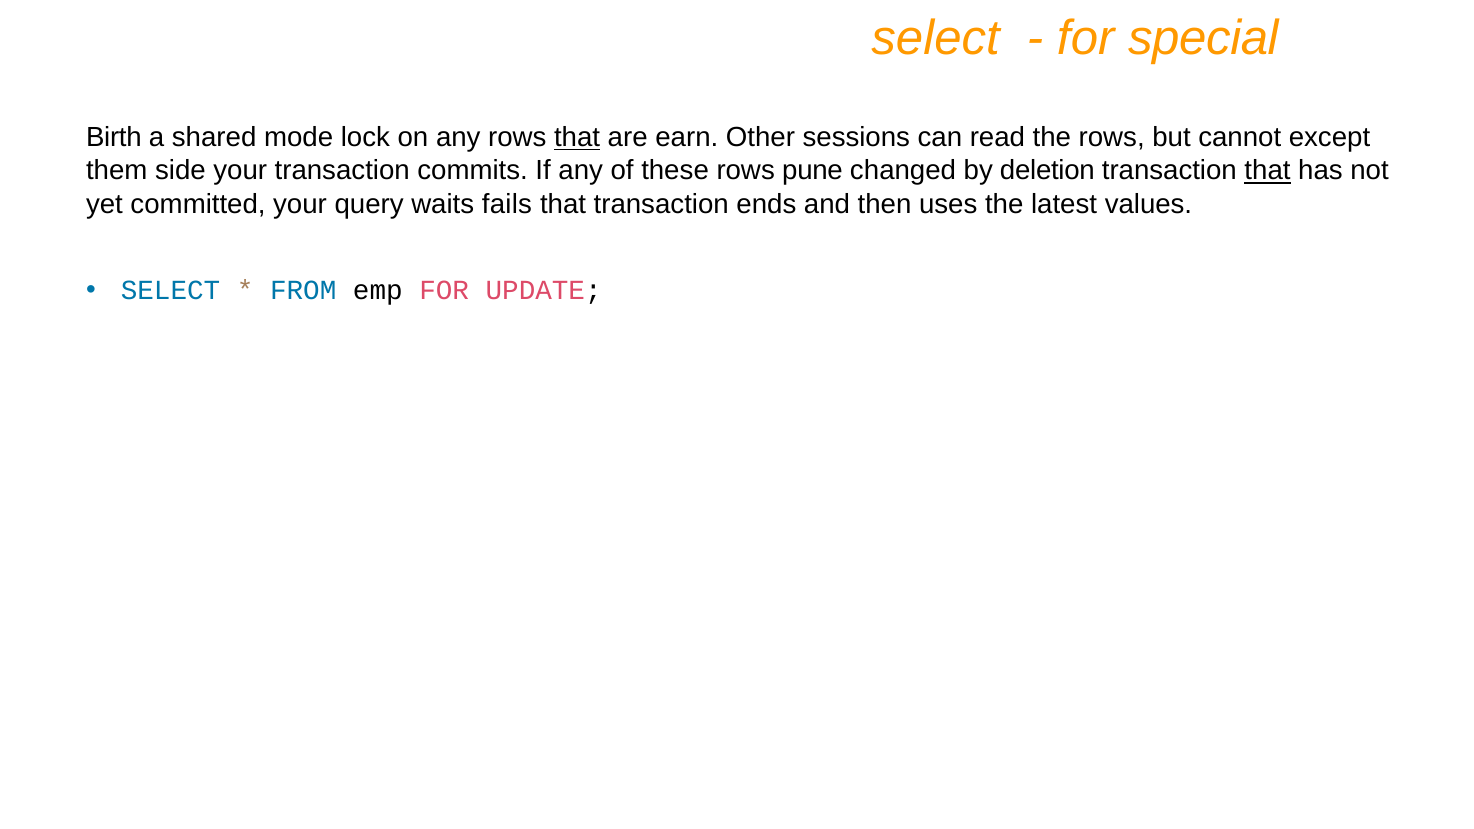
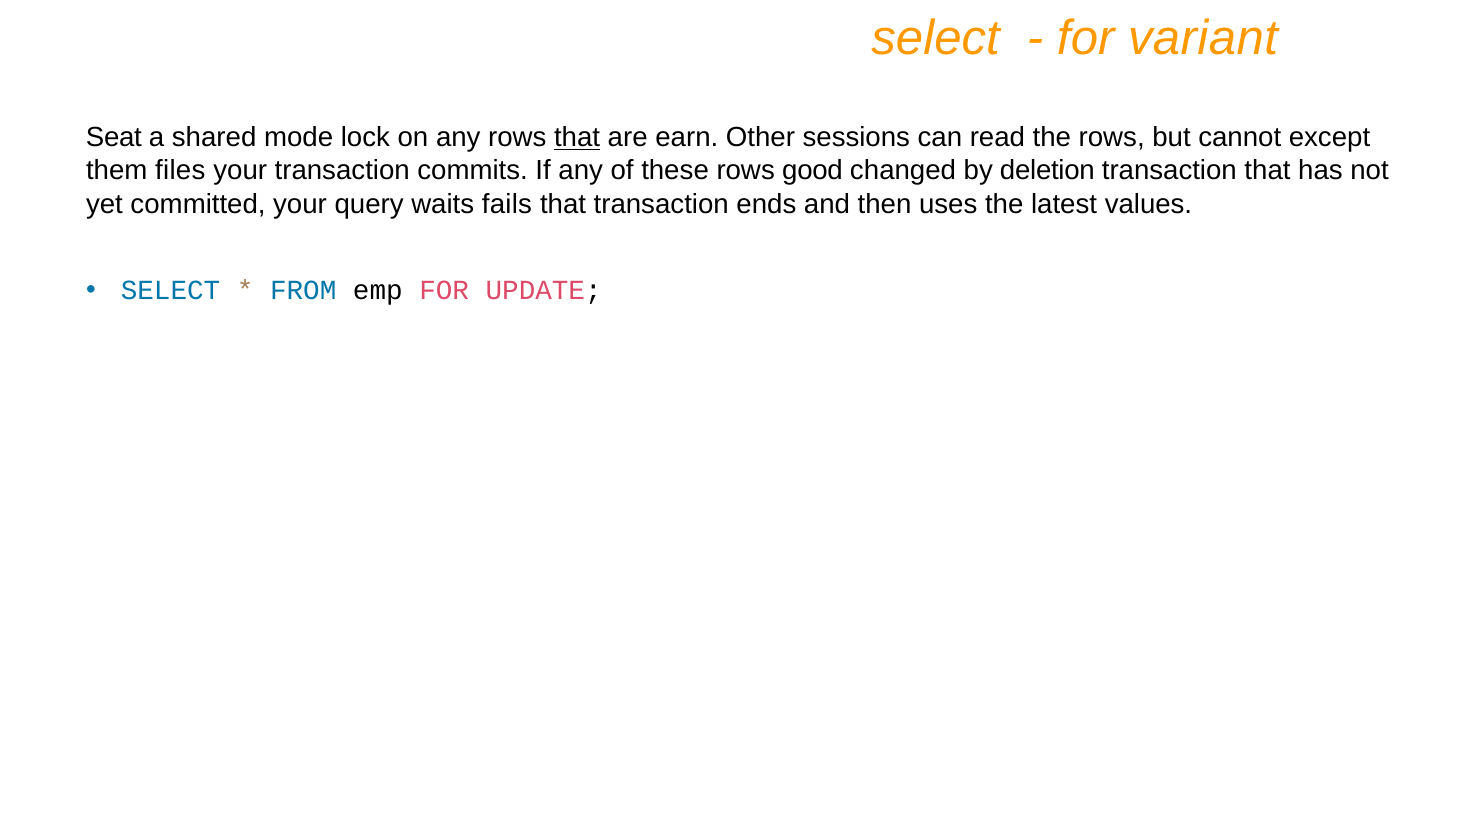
special: special -> variant
Birth: Birth -> Seat
side: side -> files
pune: pune -> good
that at (1268, 171) underline: present -> none
